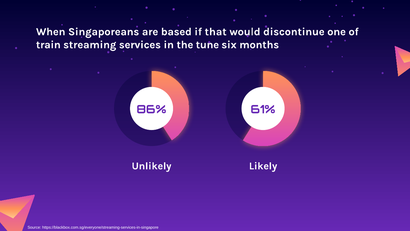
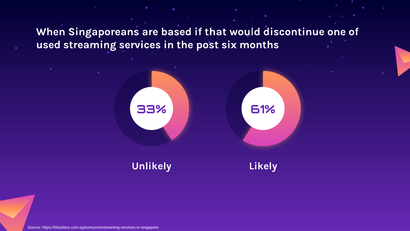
train: train -> used
tune: tune -> post
86%: 86% -> 33%
